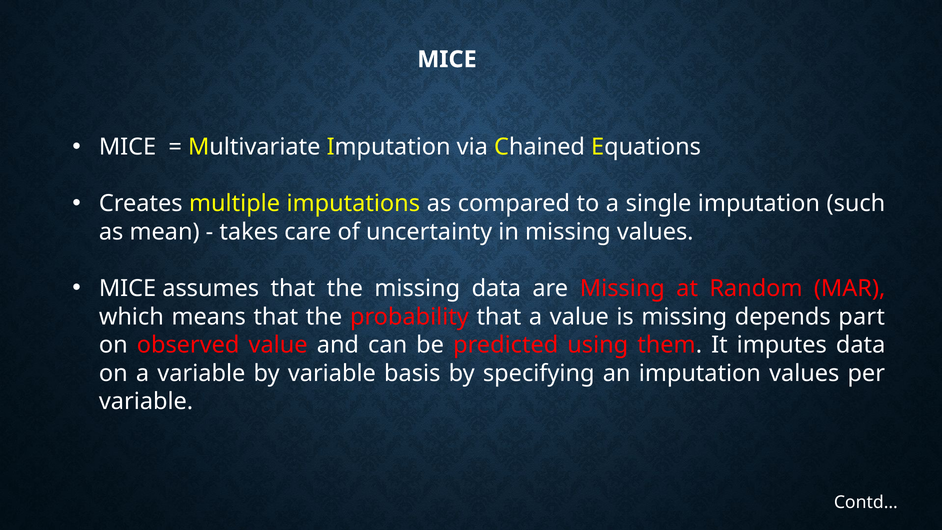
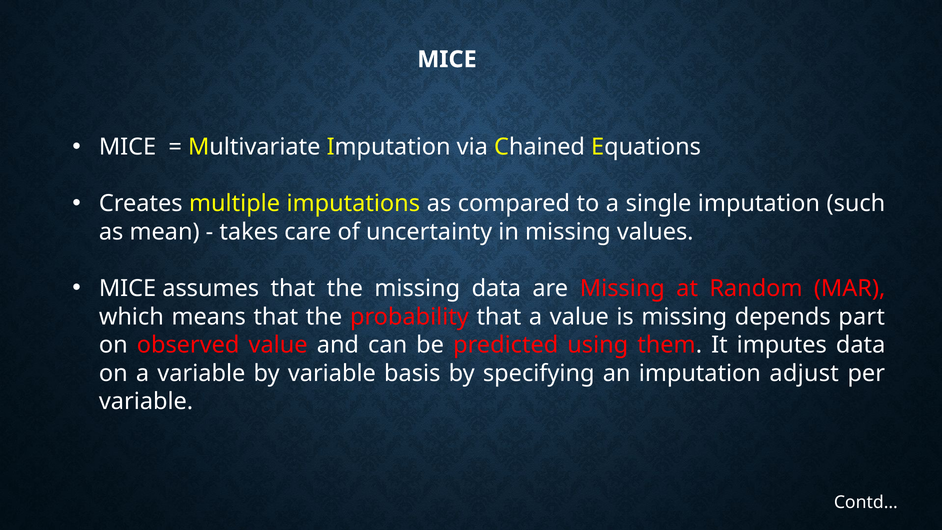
imputation values: values -> adjust
